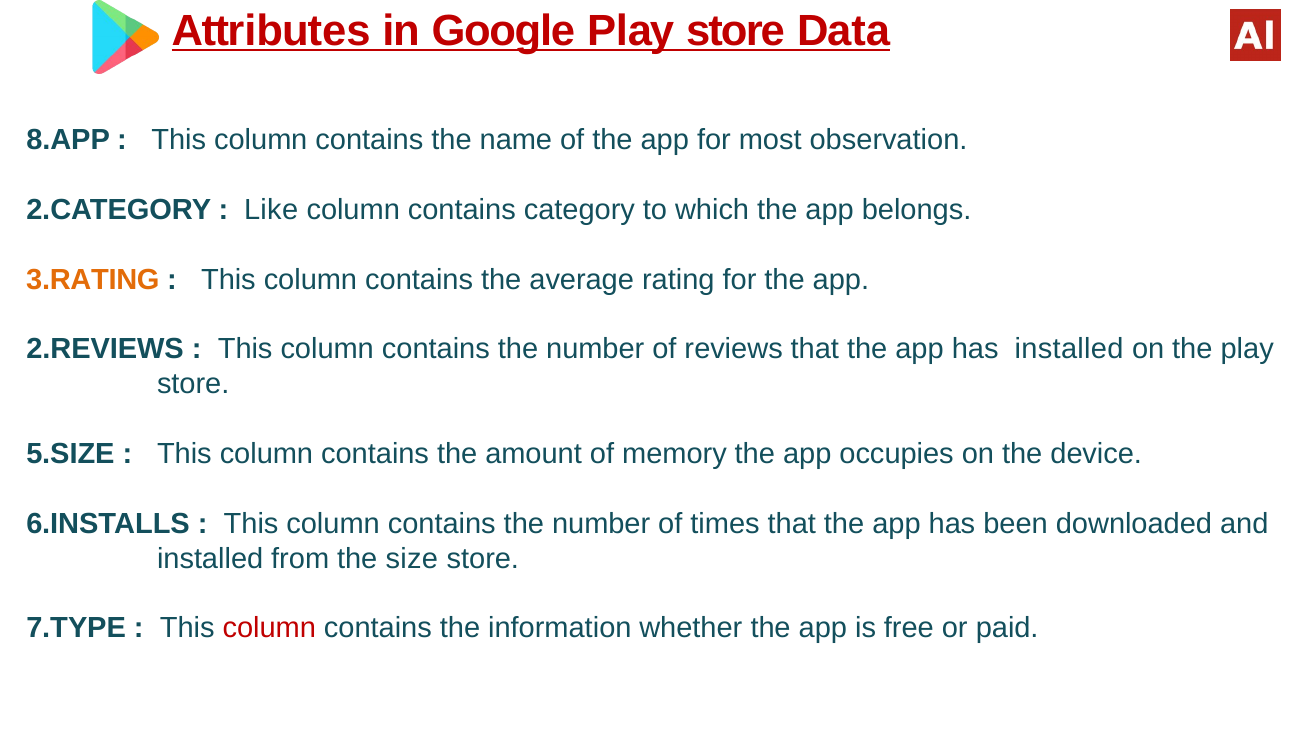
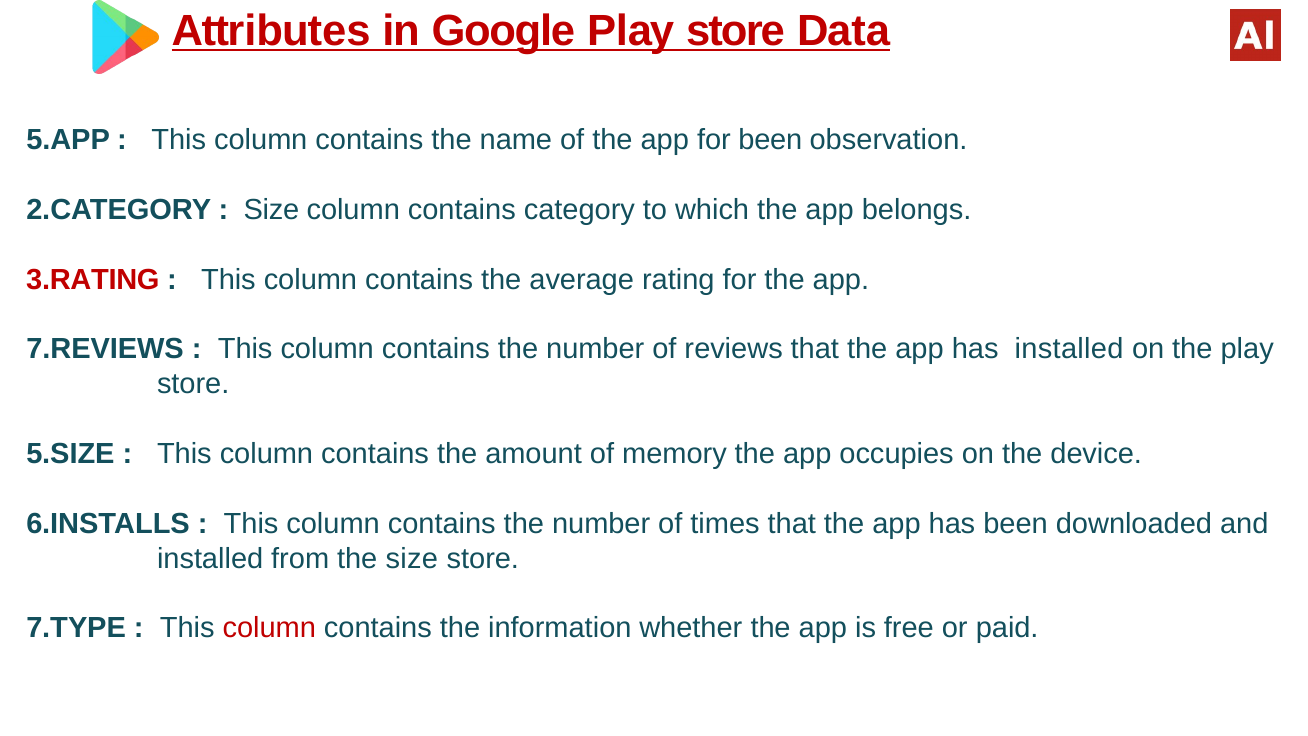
8.APP: 8.APP -> 5.APP
for most: most -> been
Like at (271, 210): Like -> Size
3.RATING colour: orange -> red
2.REVIEWS: 2.REVIEWS -> 7.REVIEWS
